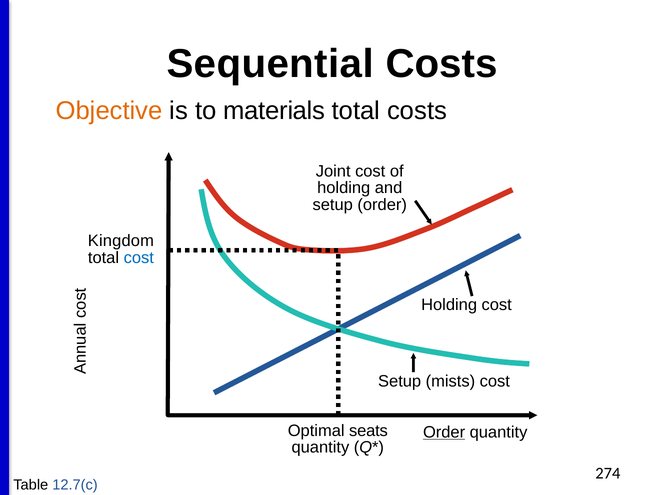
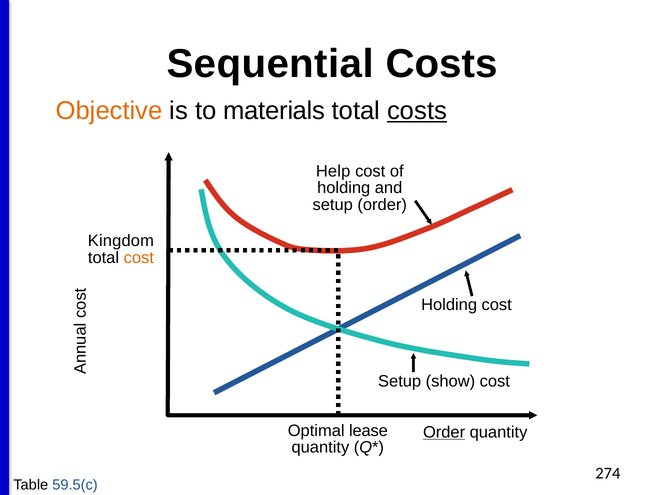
costs at (417, 111) underline: none -> present
Joint: Joint -> Help
cost at (139, 258) colour: blue -> orange
mists: mists -> show
seats: seats -> lease
12.7(c: 12.7(c -> 59.5(c
